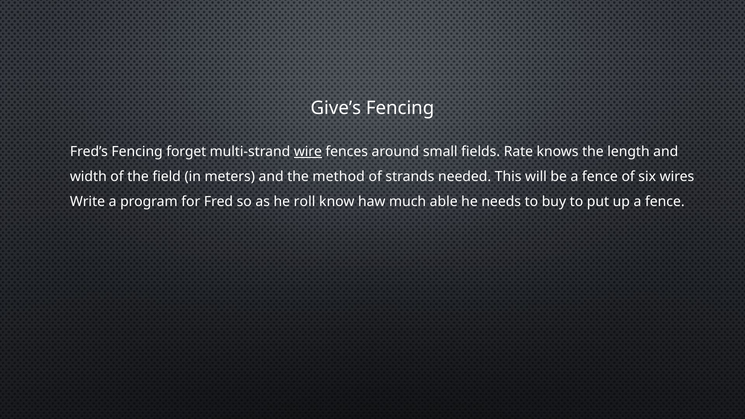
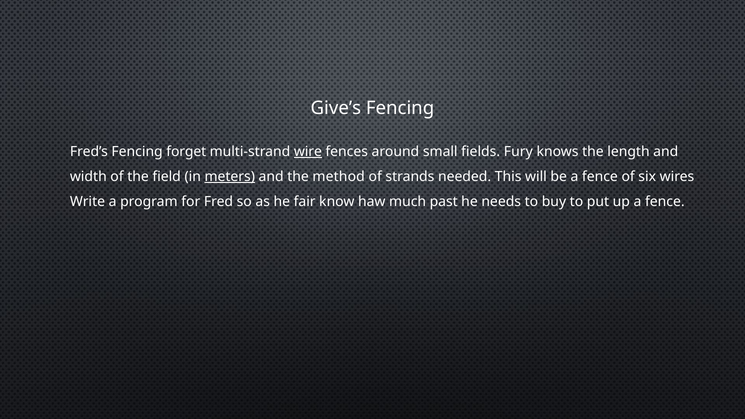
Rate: Rate -> Fury
meters underline: none -> present
roll: roll -> fair
able: able -> past
